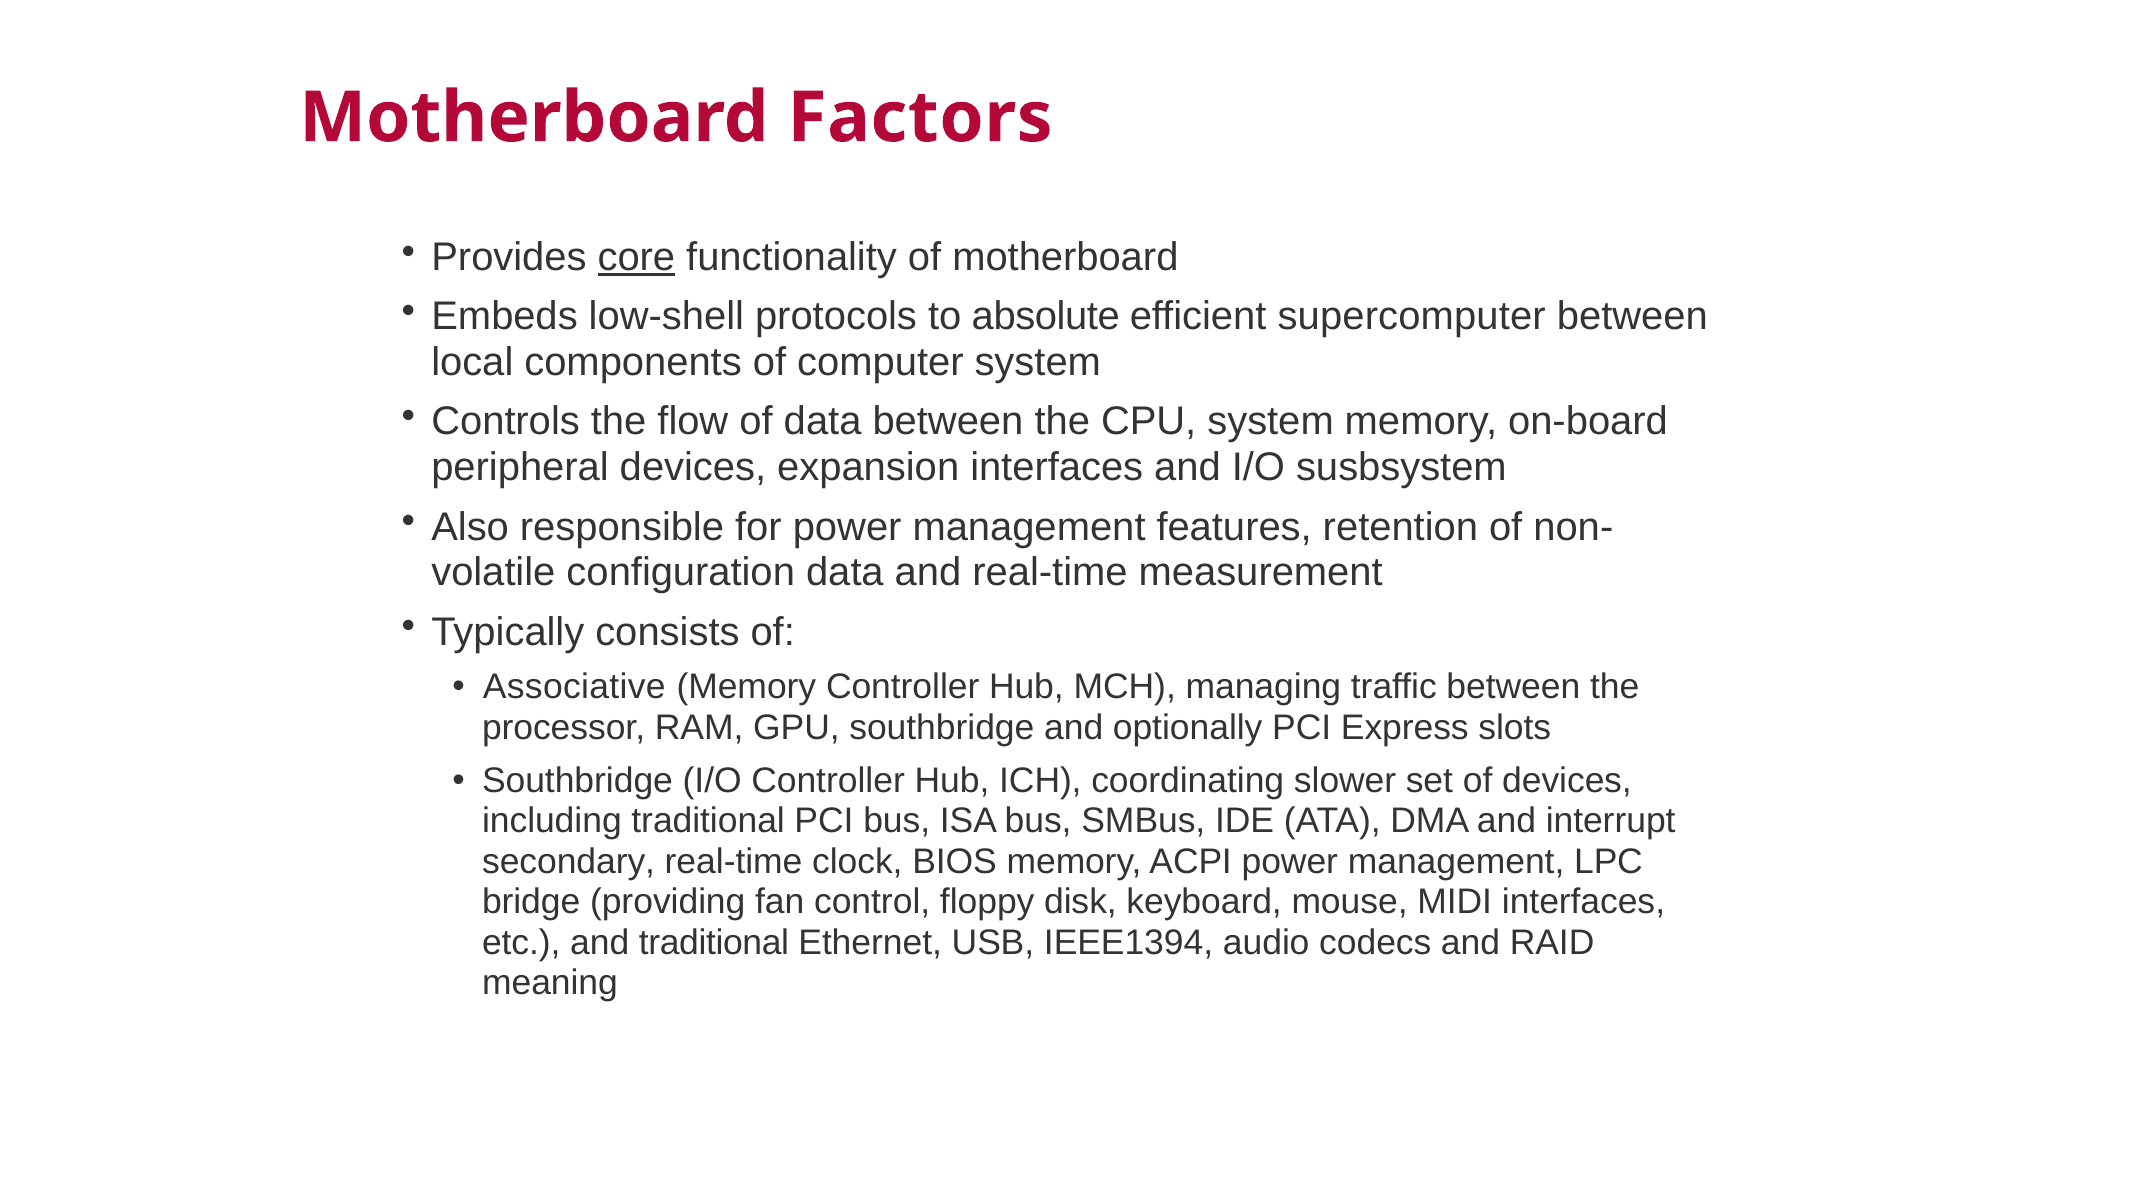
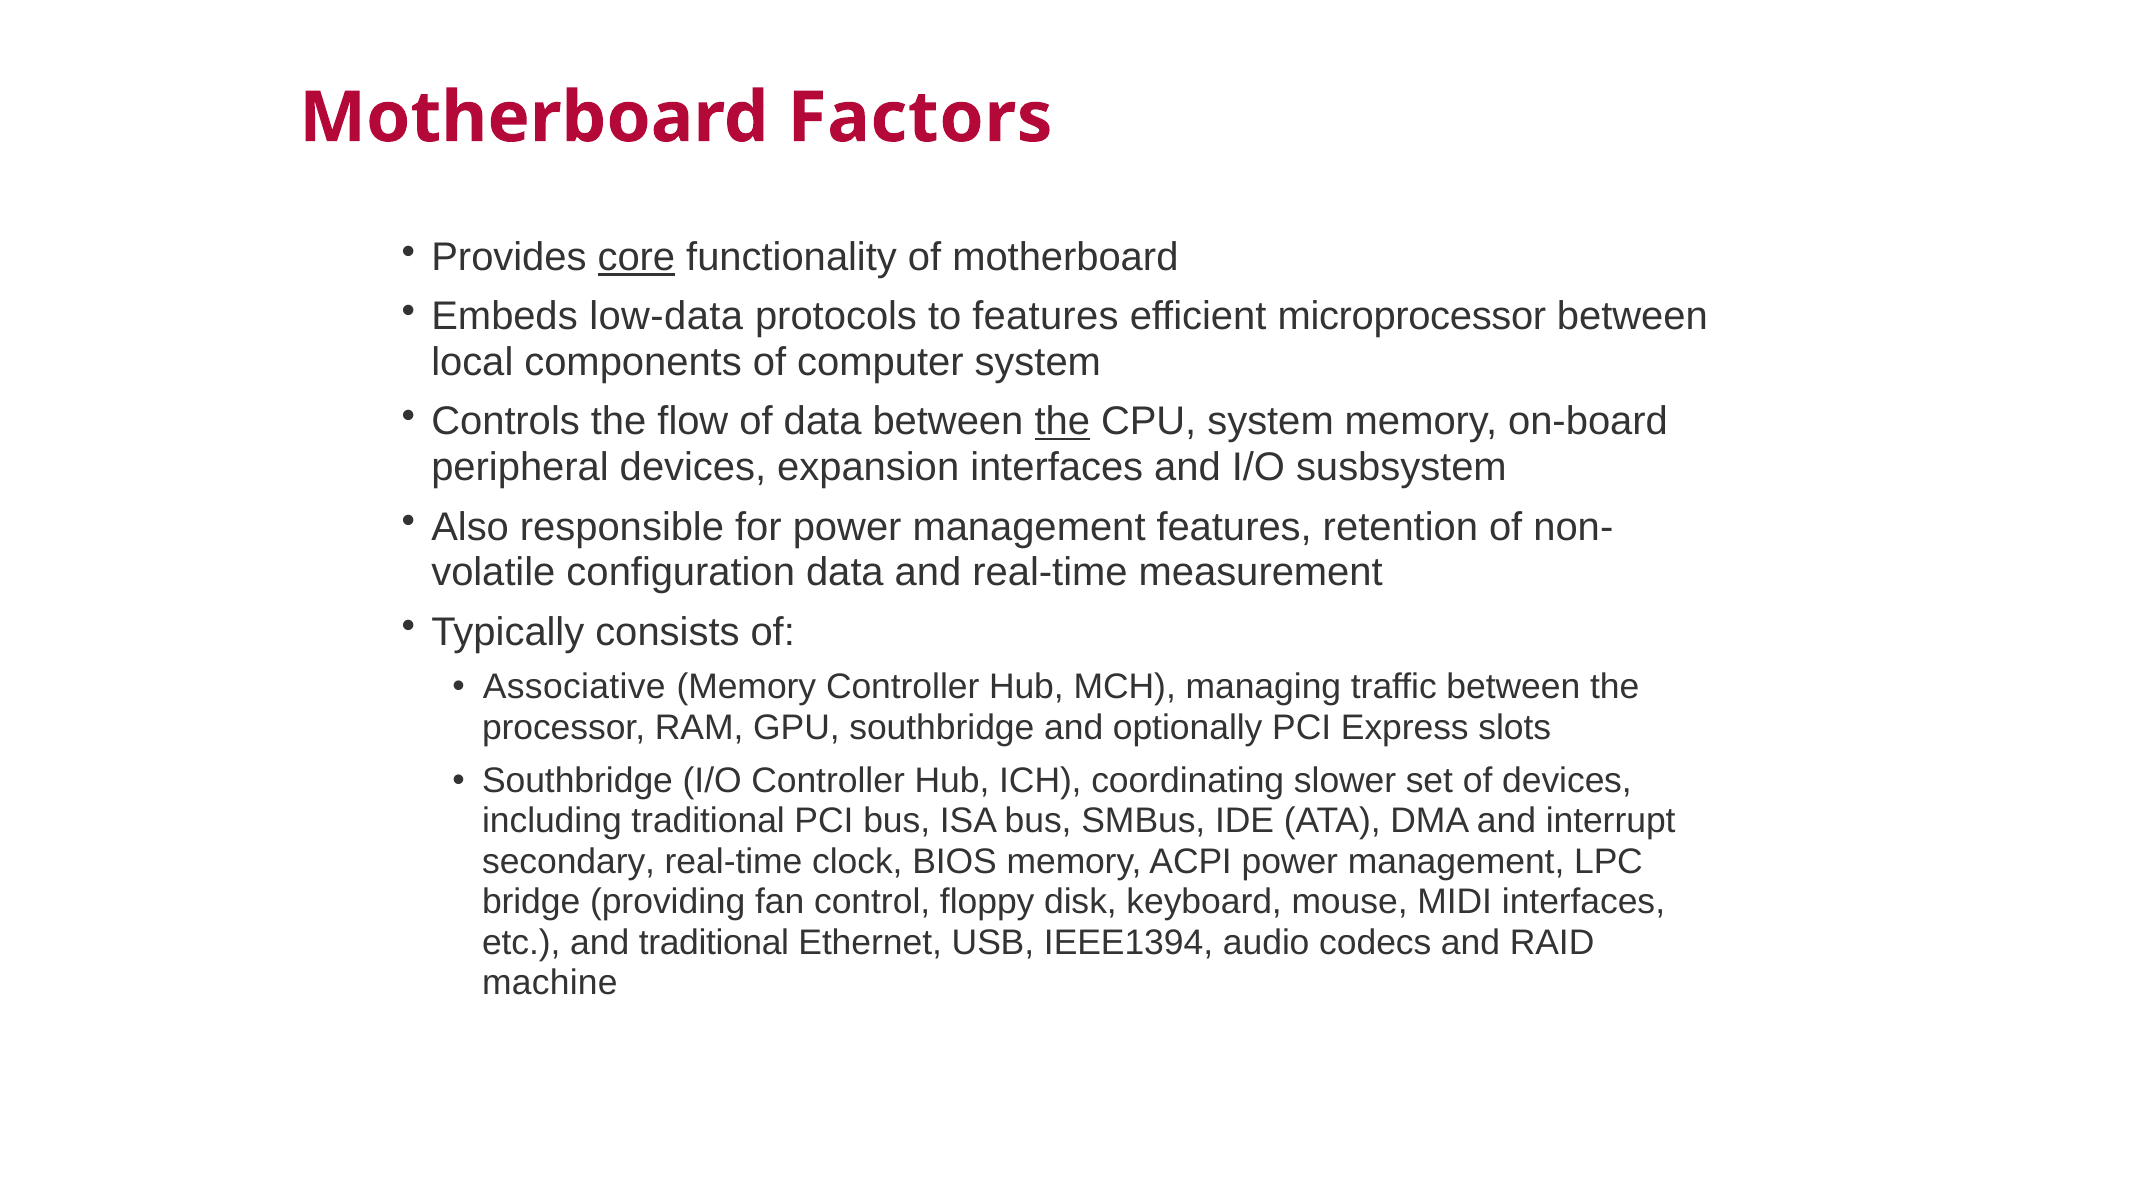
low-shell: low-shell -> low-data
to absolute: absolute -> features
supercomputer: supercomputer -> microprocessor
the at (1062, 422) underline: none -> present
meaning: meaning -> machine
